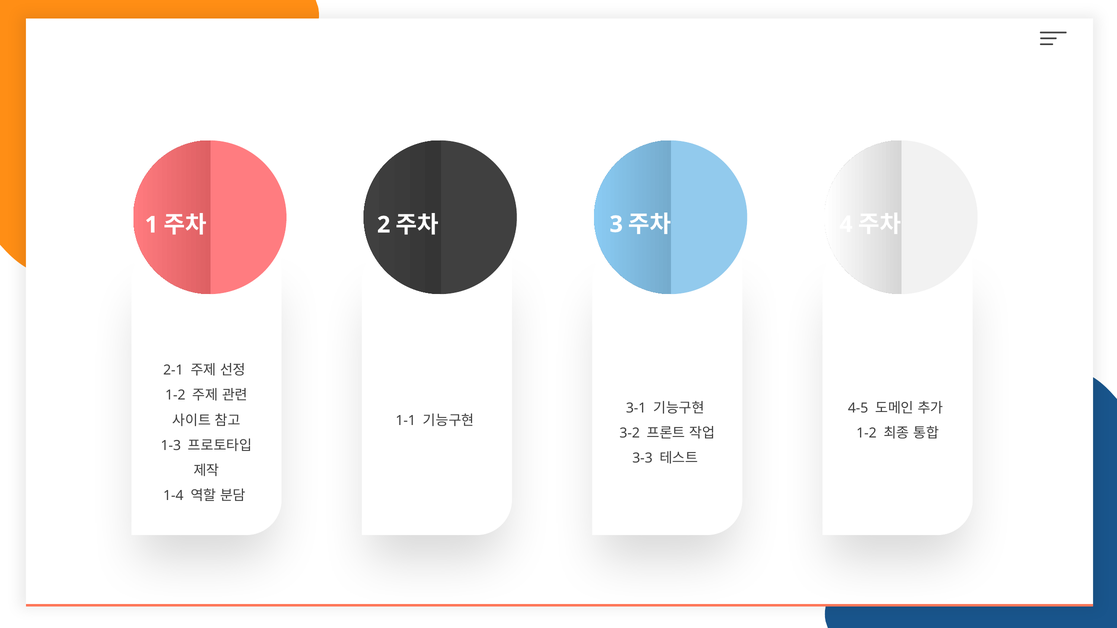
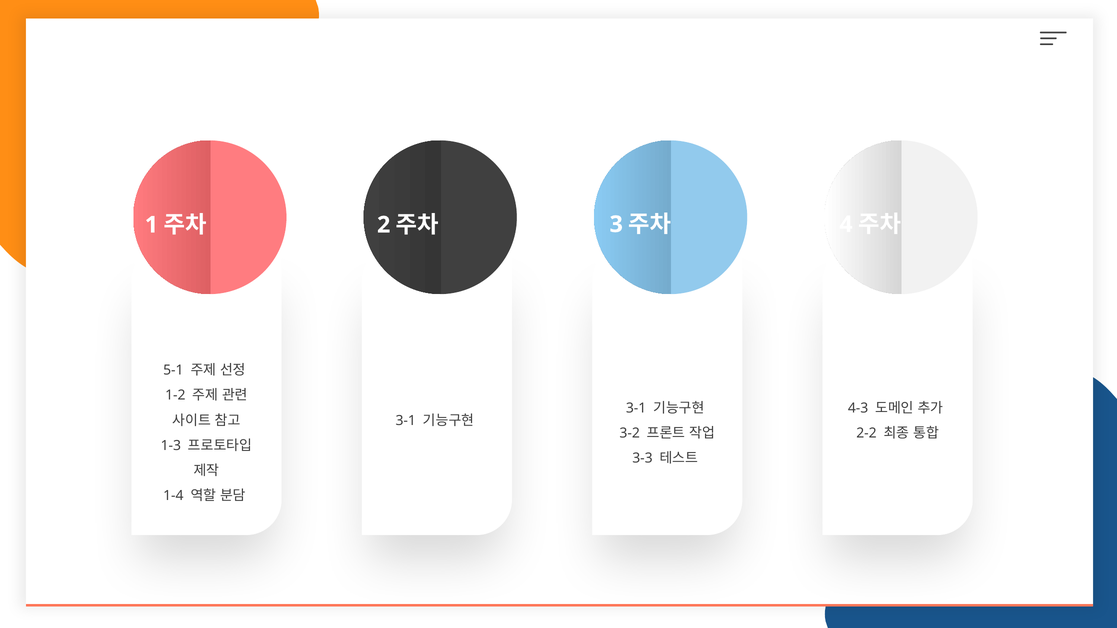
2-1: 2-1 -> 5-1
4-5: 4-5 -> 4-3
1-1 at (406, 421): 1-1 -> 3-1
1-2 at (866, 433): 1-2 -> 2-2
